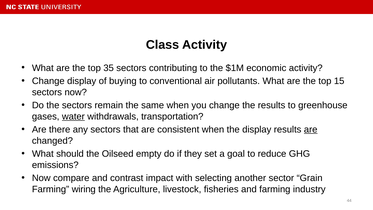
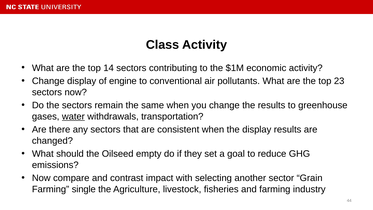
35: 35 -> 14
buying: buying -> engine
15: 15 -> 23
are at (311, 129) underline: present -> none
wiring: wiring -> single
